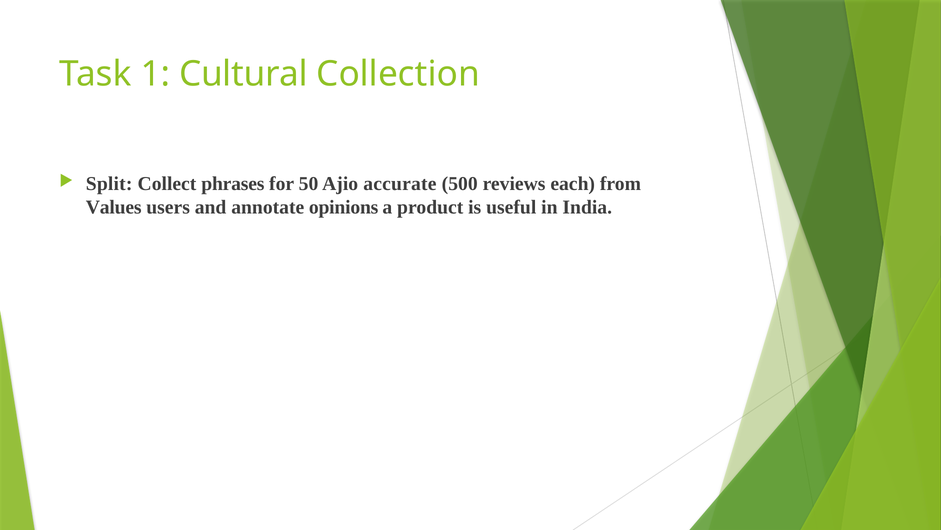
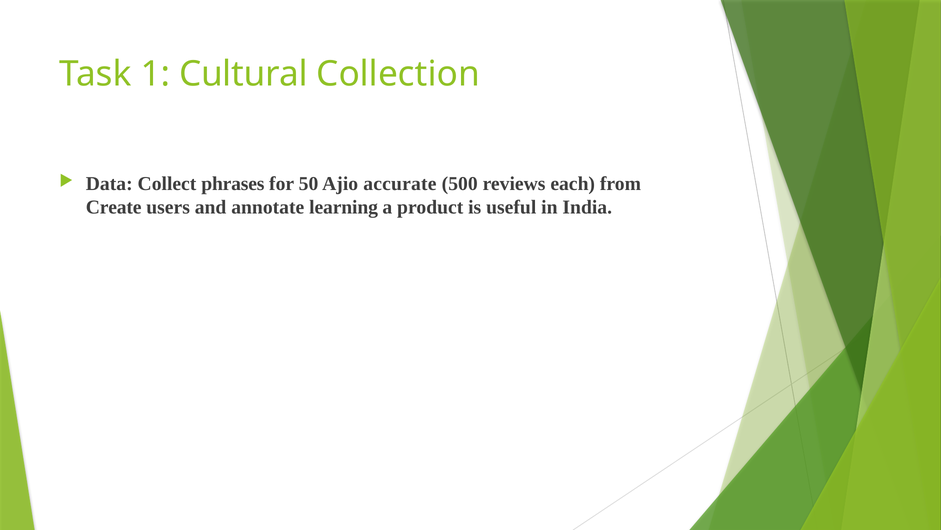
Split: Split -> Data
Values: Values -> Create
opinions: opinions -> learning
